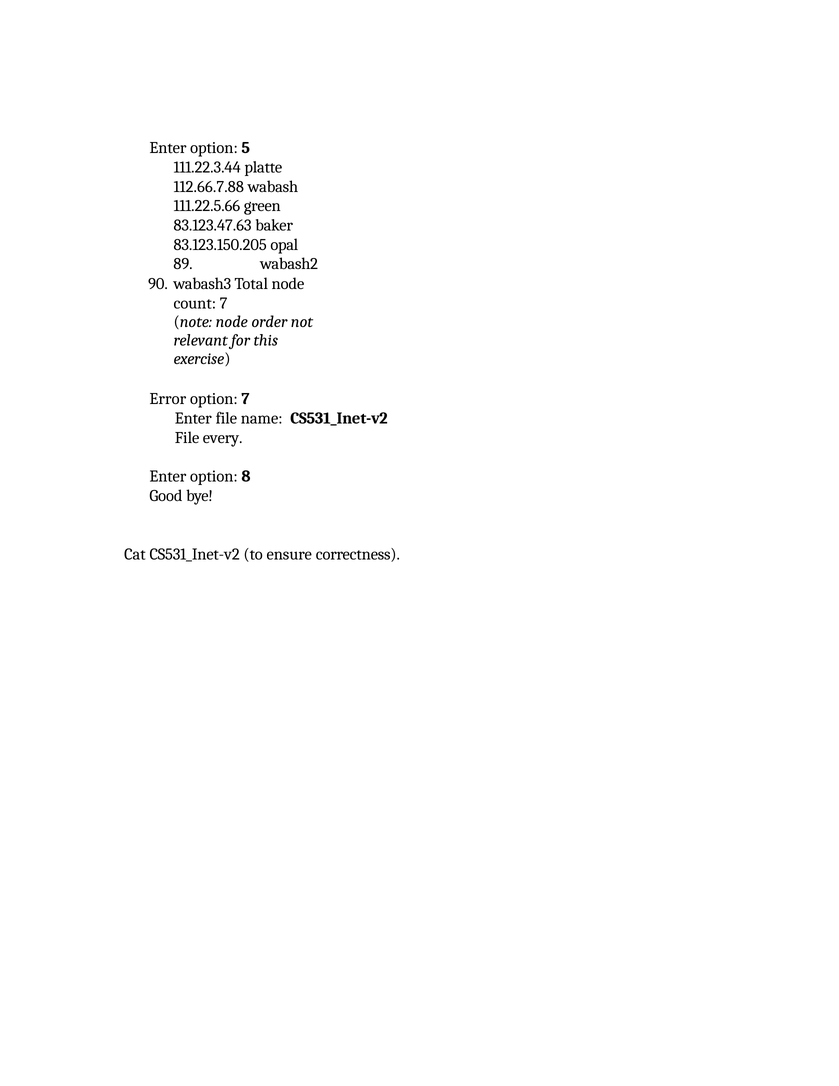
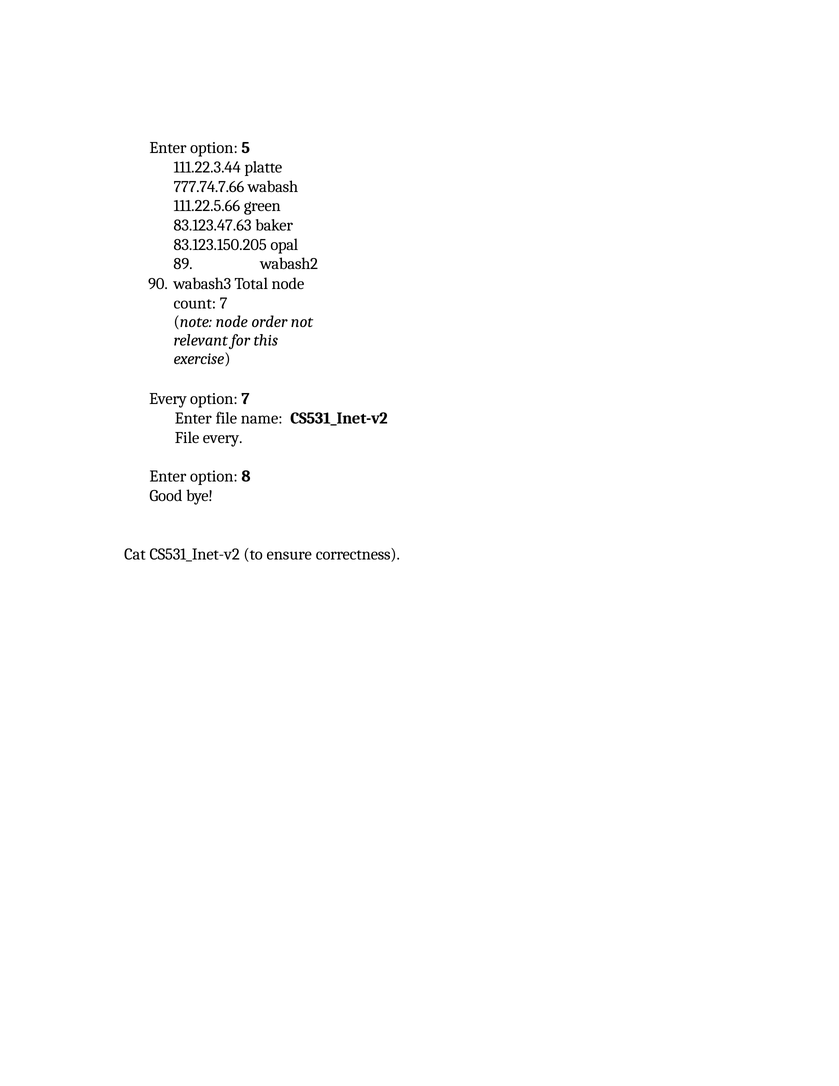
112.66.7.88: 112.66.7.88 -> 777.74.7.66
Error at (168, 399): Error -> Every
